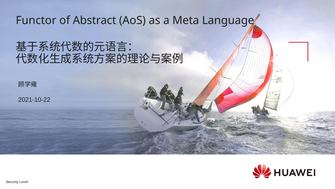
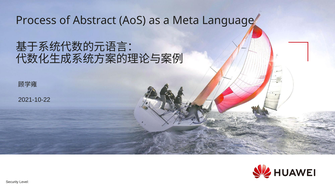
Functor: Functor -> Process
